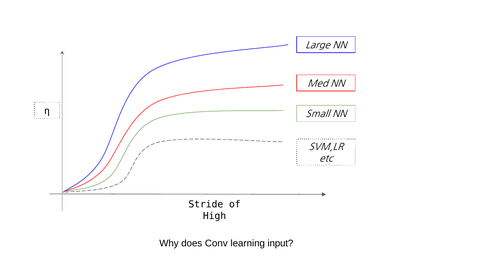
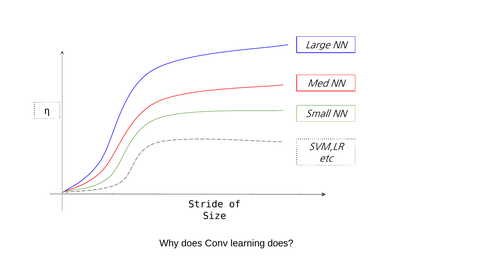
High: High -> Size
learning input: input -> does
